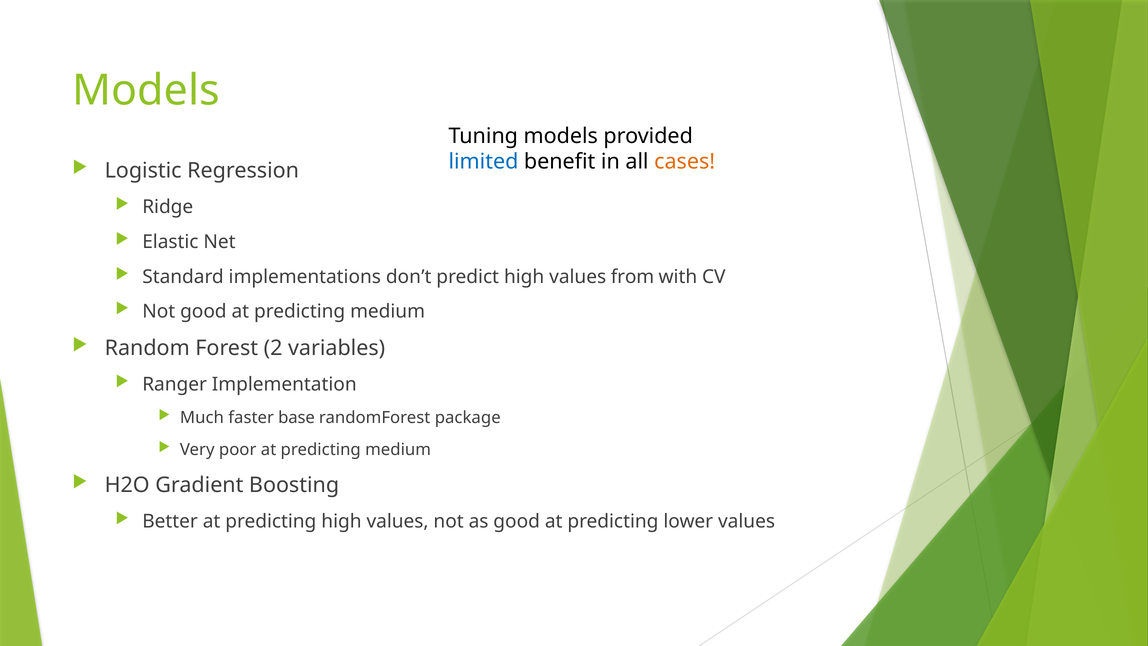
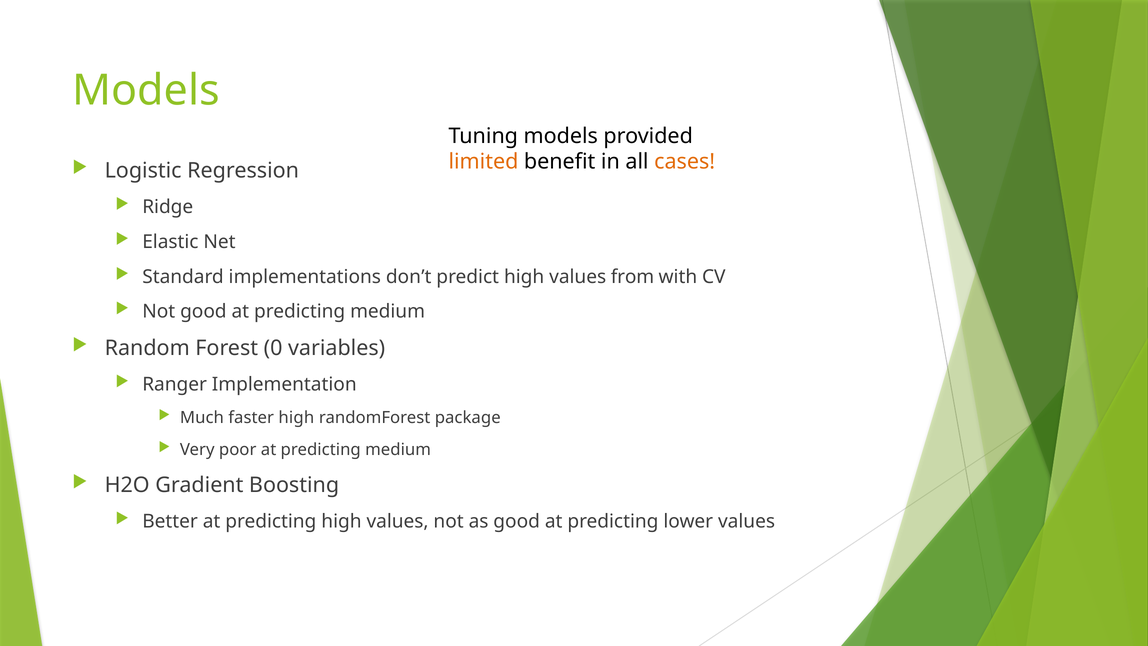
limited colour: blue -> orange
2: 2 -> 0
faster base: base -> high
